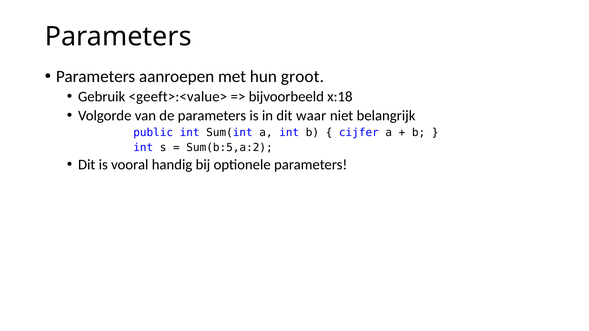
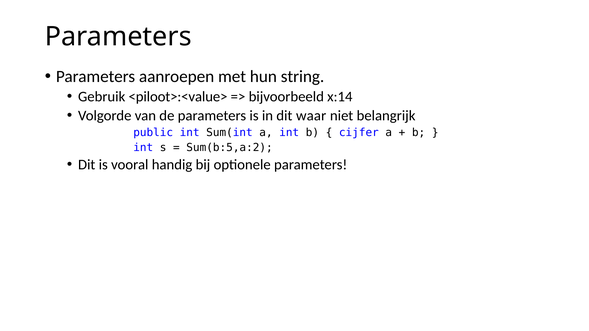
groot: groot -> string
<geeft>:<value>: <geeft>:<value> -> <piloot>:<value>
x:18: x:18 -> x:14
